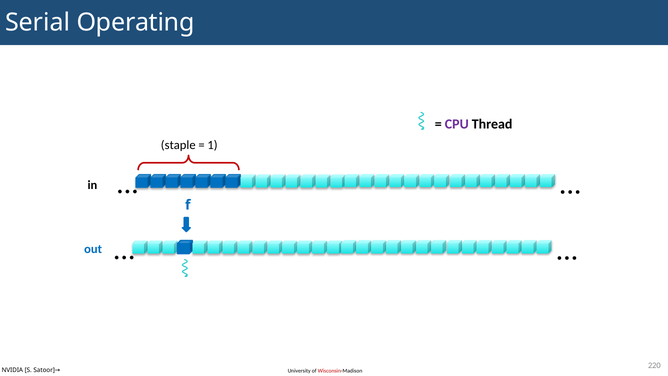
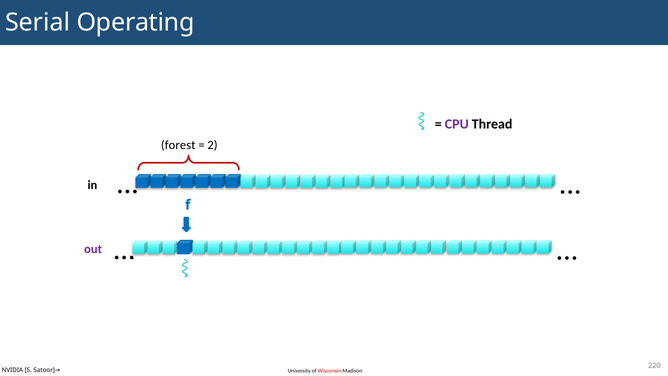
staple: staple -> forest
1: 1 -> 2
out colour: blue -> purple
